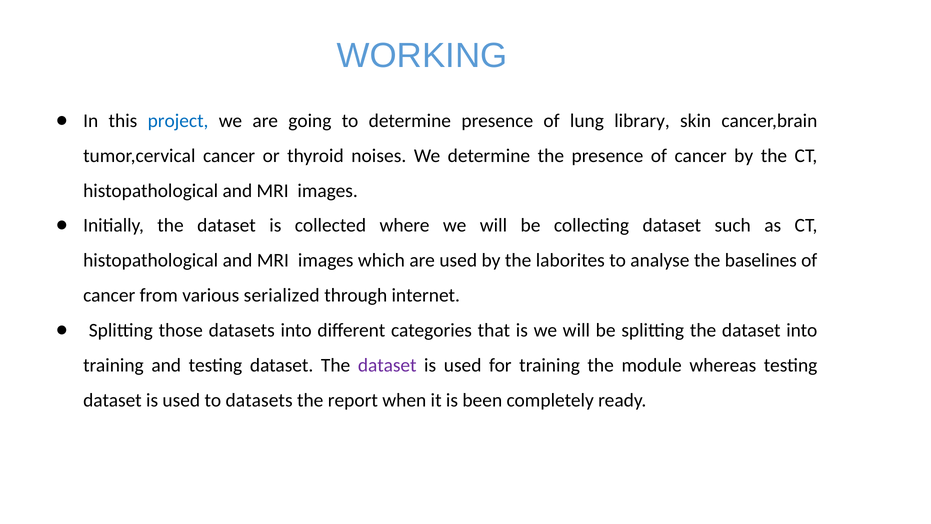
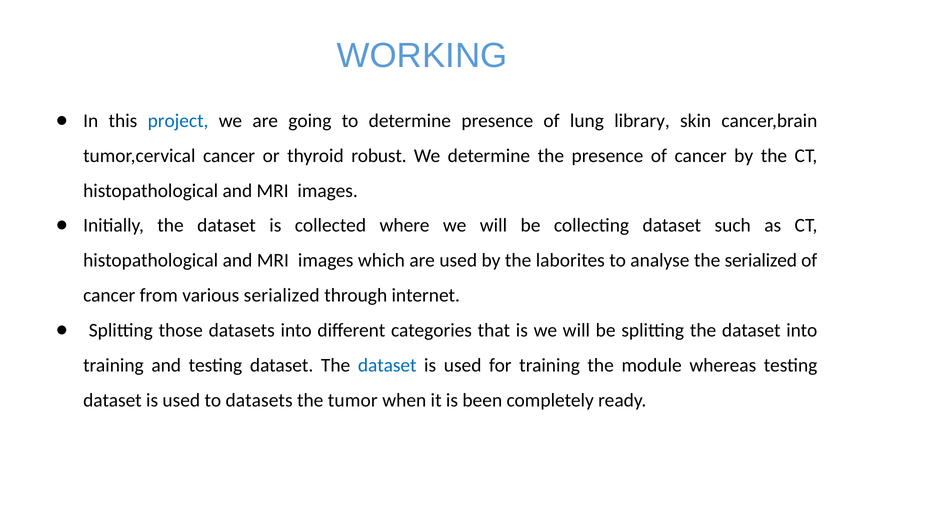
noises: noises -> robust
the baselines: baselines -> serialized
dataset at (387, 365) colour: purple -> blue
report: report -> tumor
